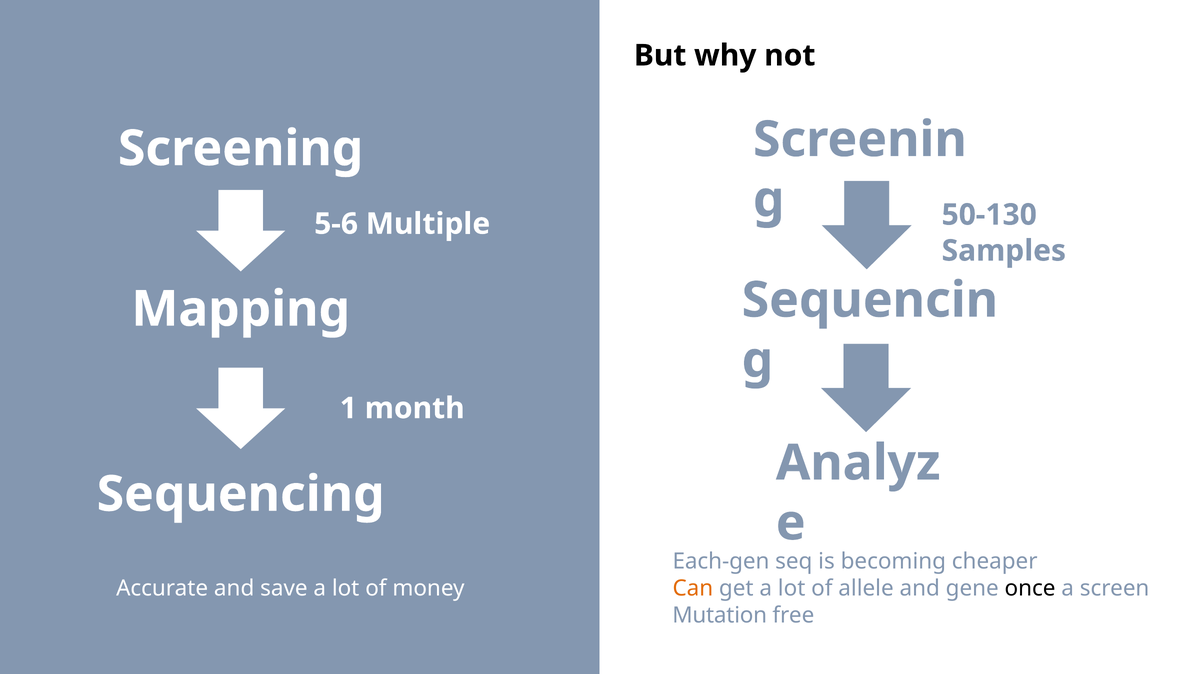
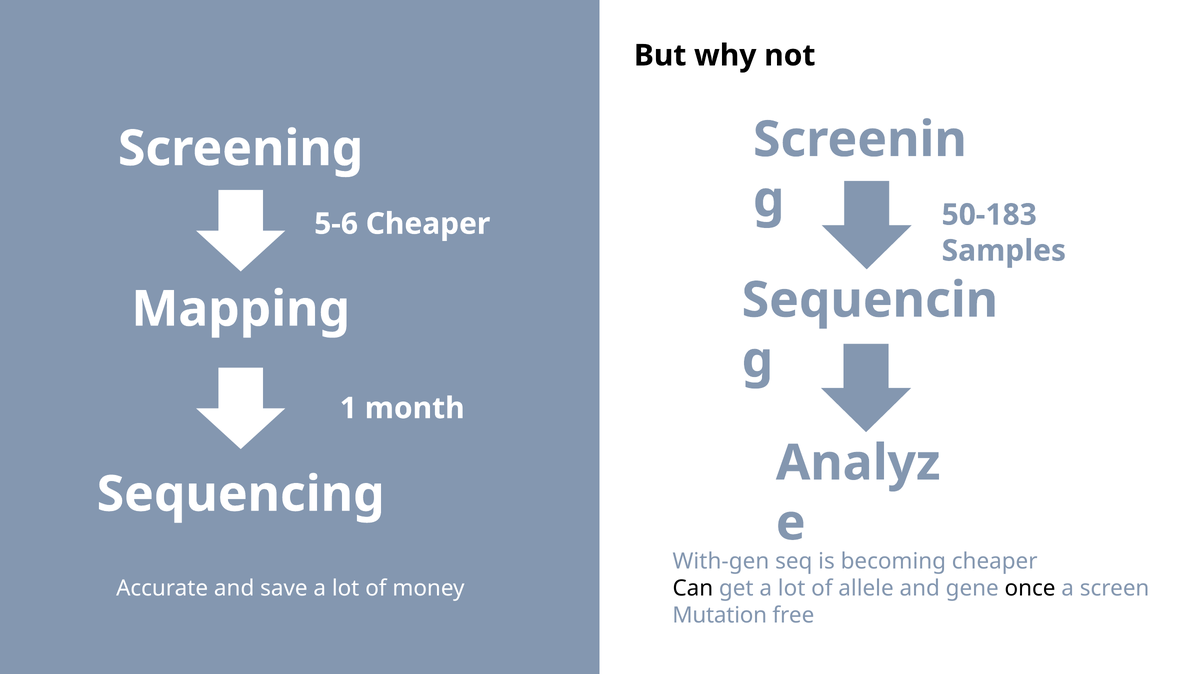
50-130: 50-130 -> 50-183
5-6 Multiple: Multiple -> Cheaper
Each-gen: Each-gen -> With-gen
Can colour: orange -> black
